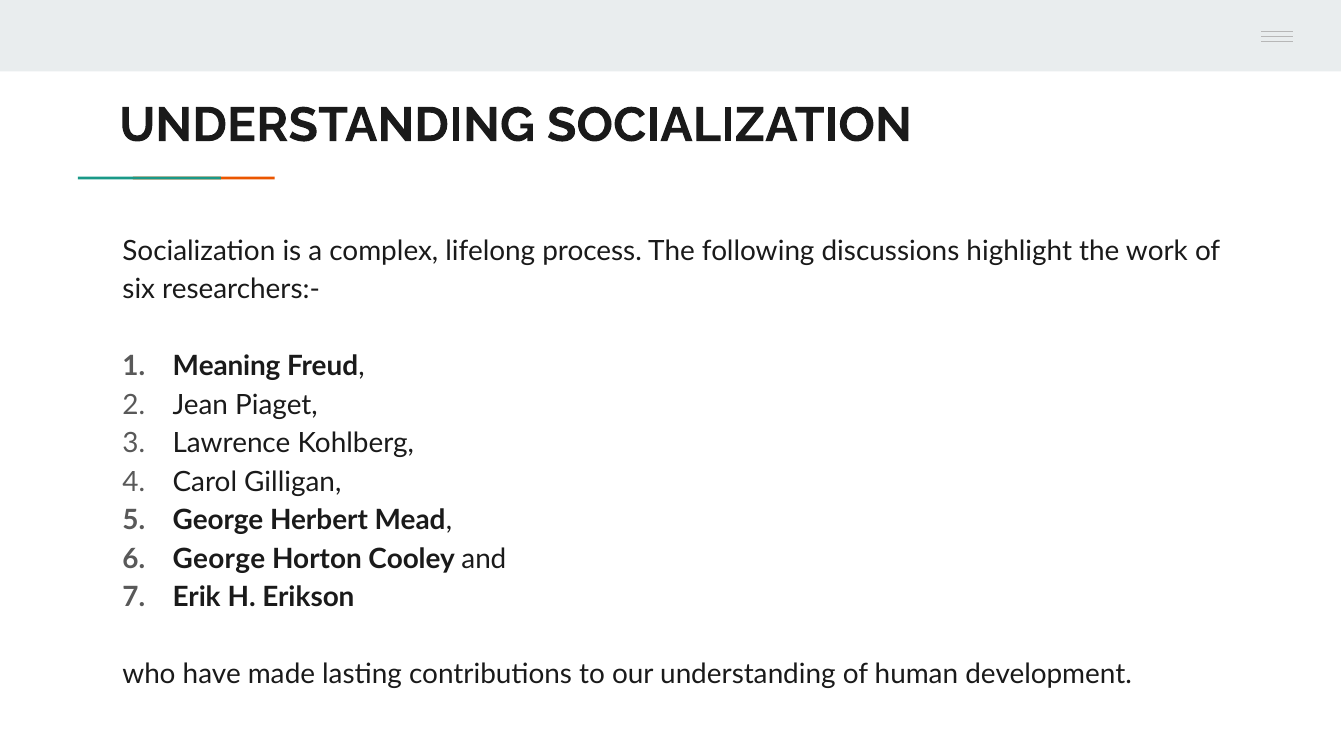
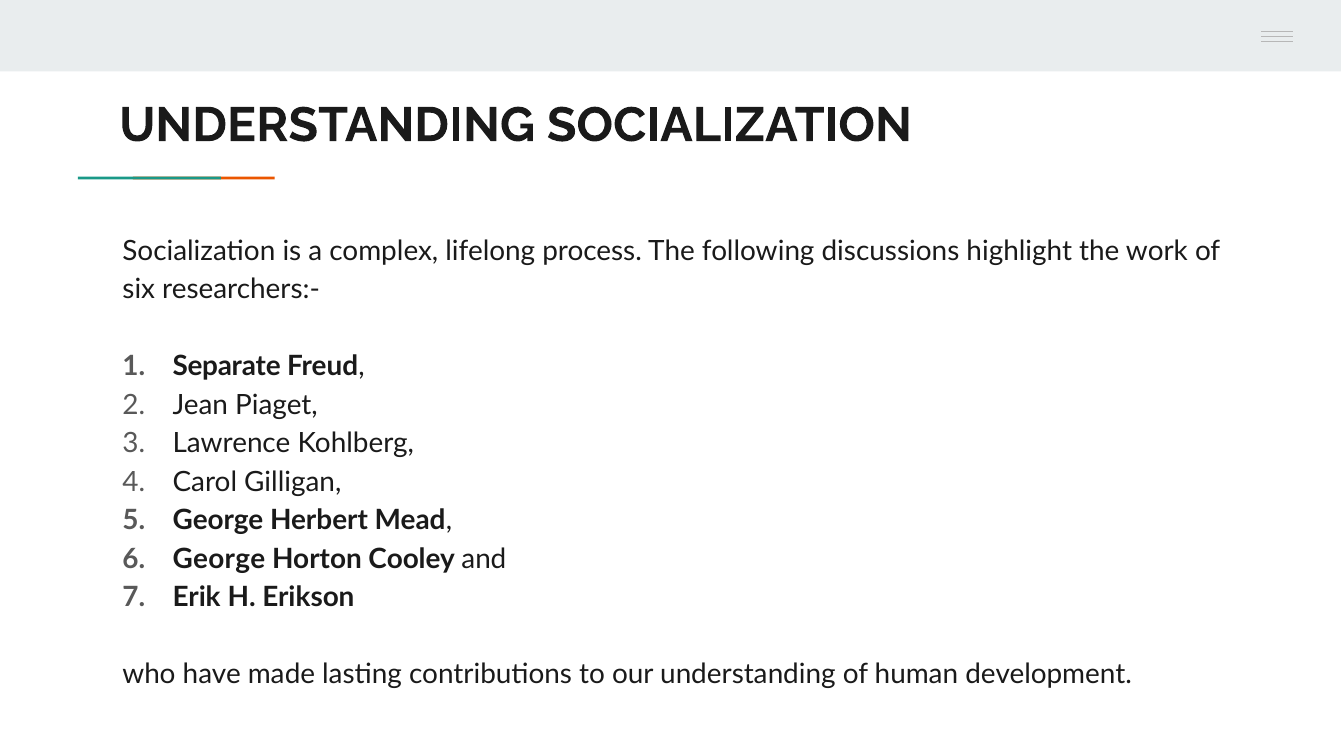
Meaning: Meaning -> Separate
